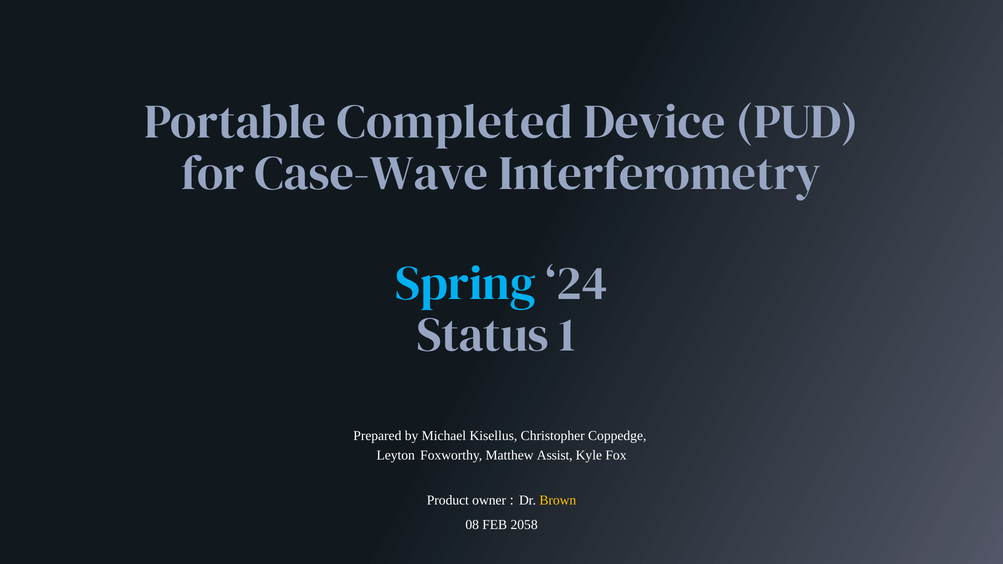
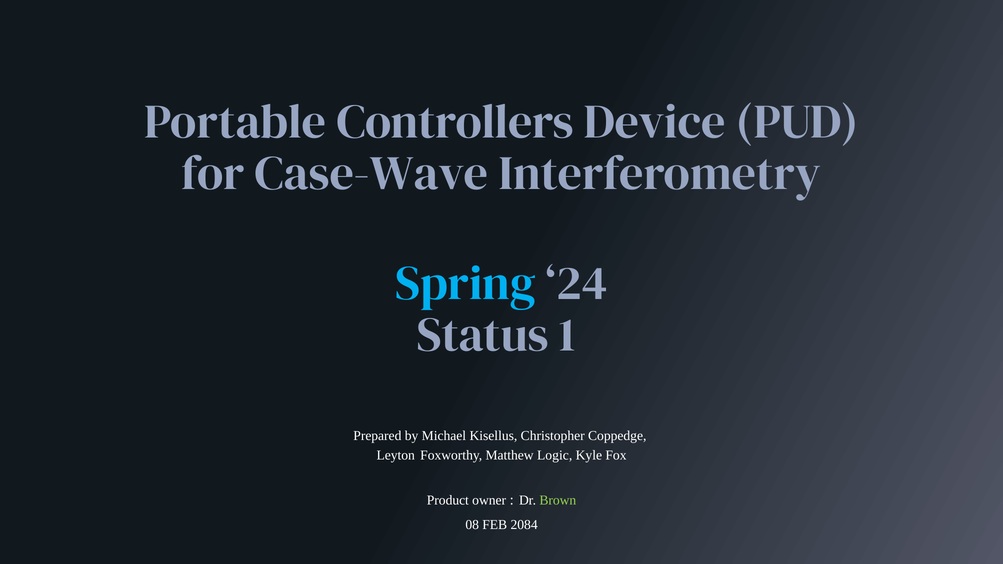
Completed: Completed -> Controllers
Assist: Assist -> Logic
Brown colour: yellow -> light green
2058: 2058 -> 2084
